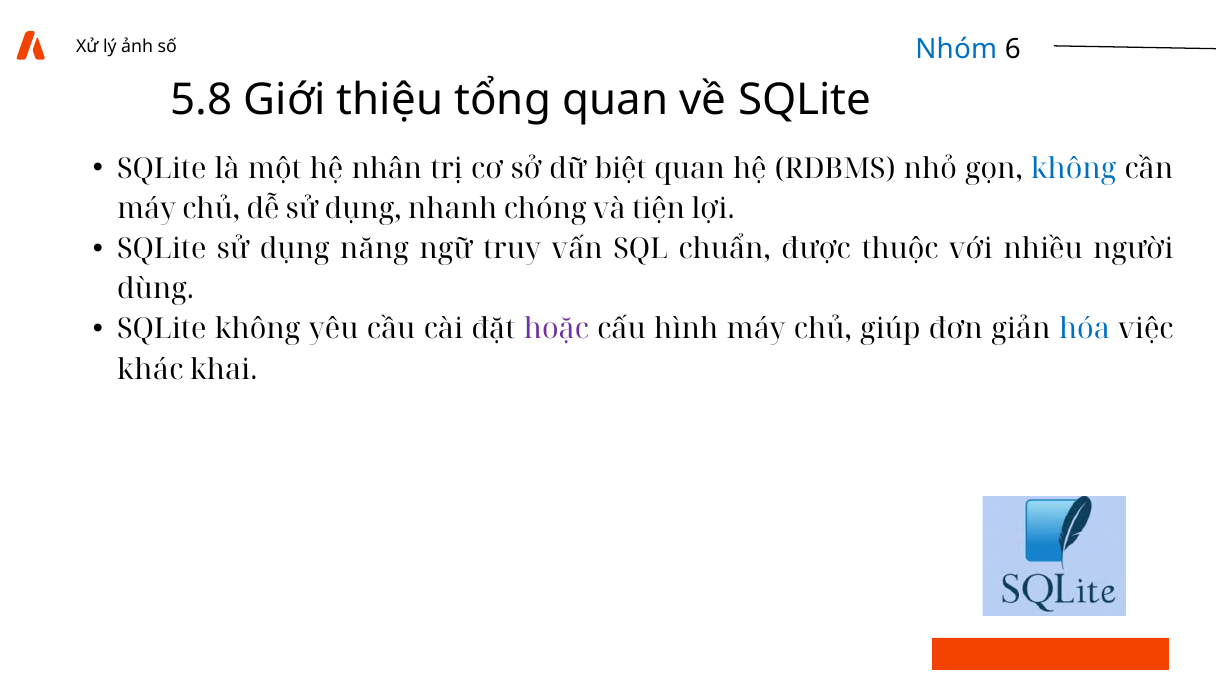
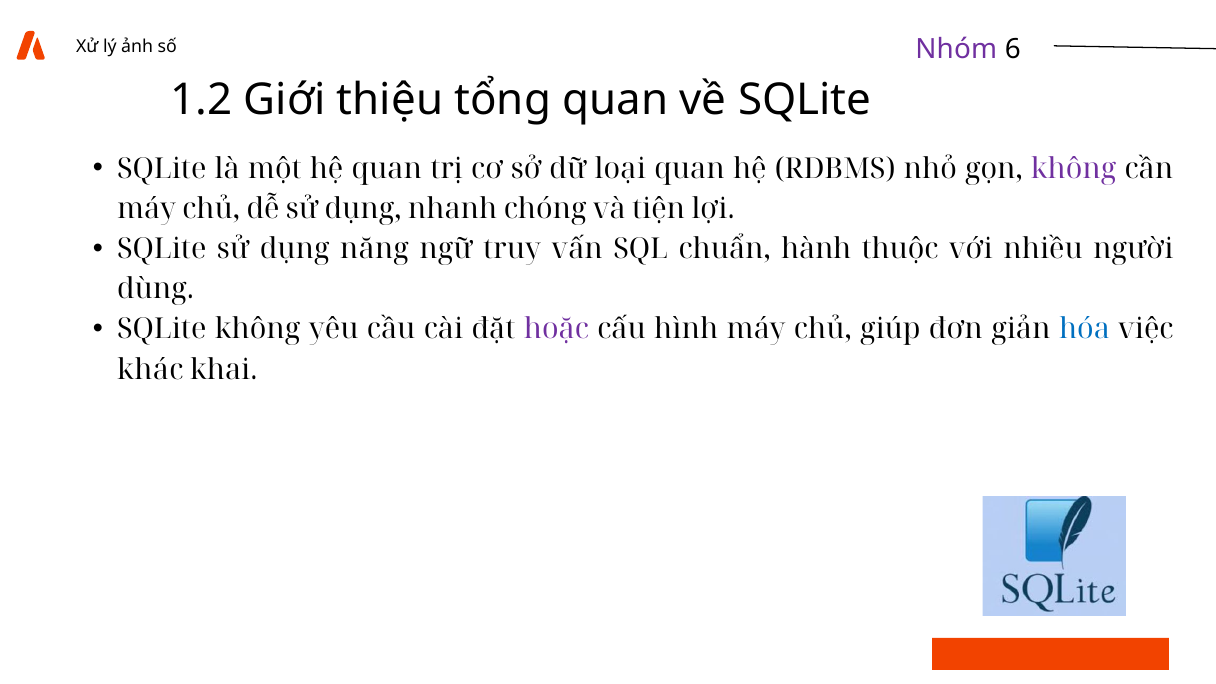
Nhóm colour: blue -> purple
5.8: 5.8 -> 1.2
hệ nhân: nhân -> quan
biệt: biệt -> loại
không at (1074, 169) colour: blue -> purple
được: được -> hành
